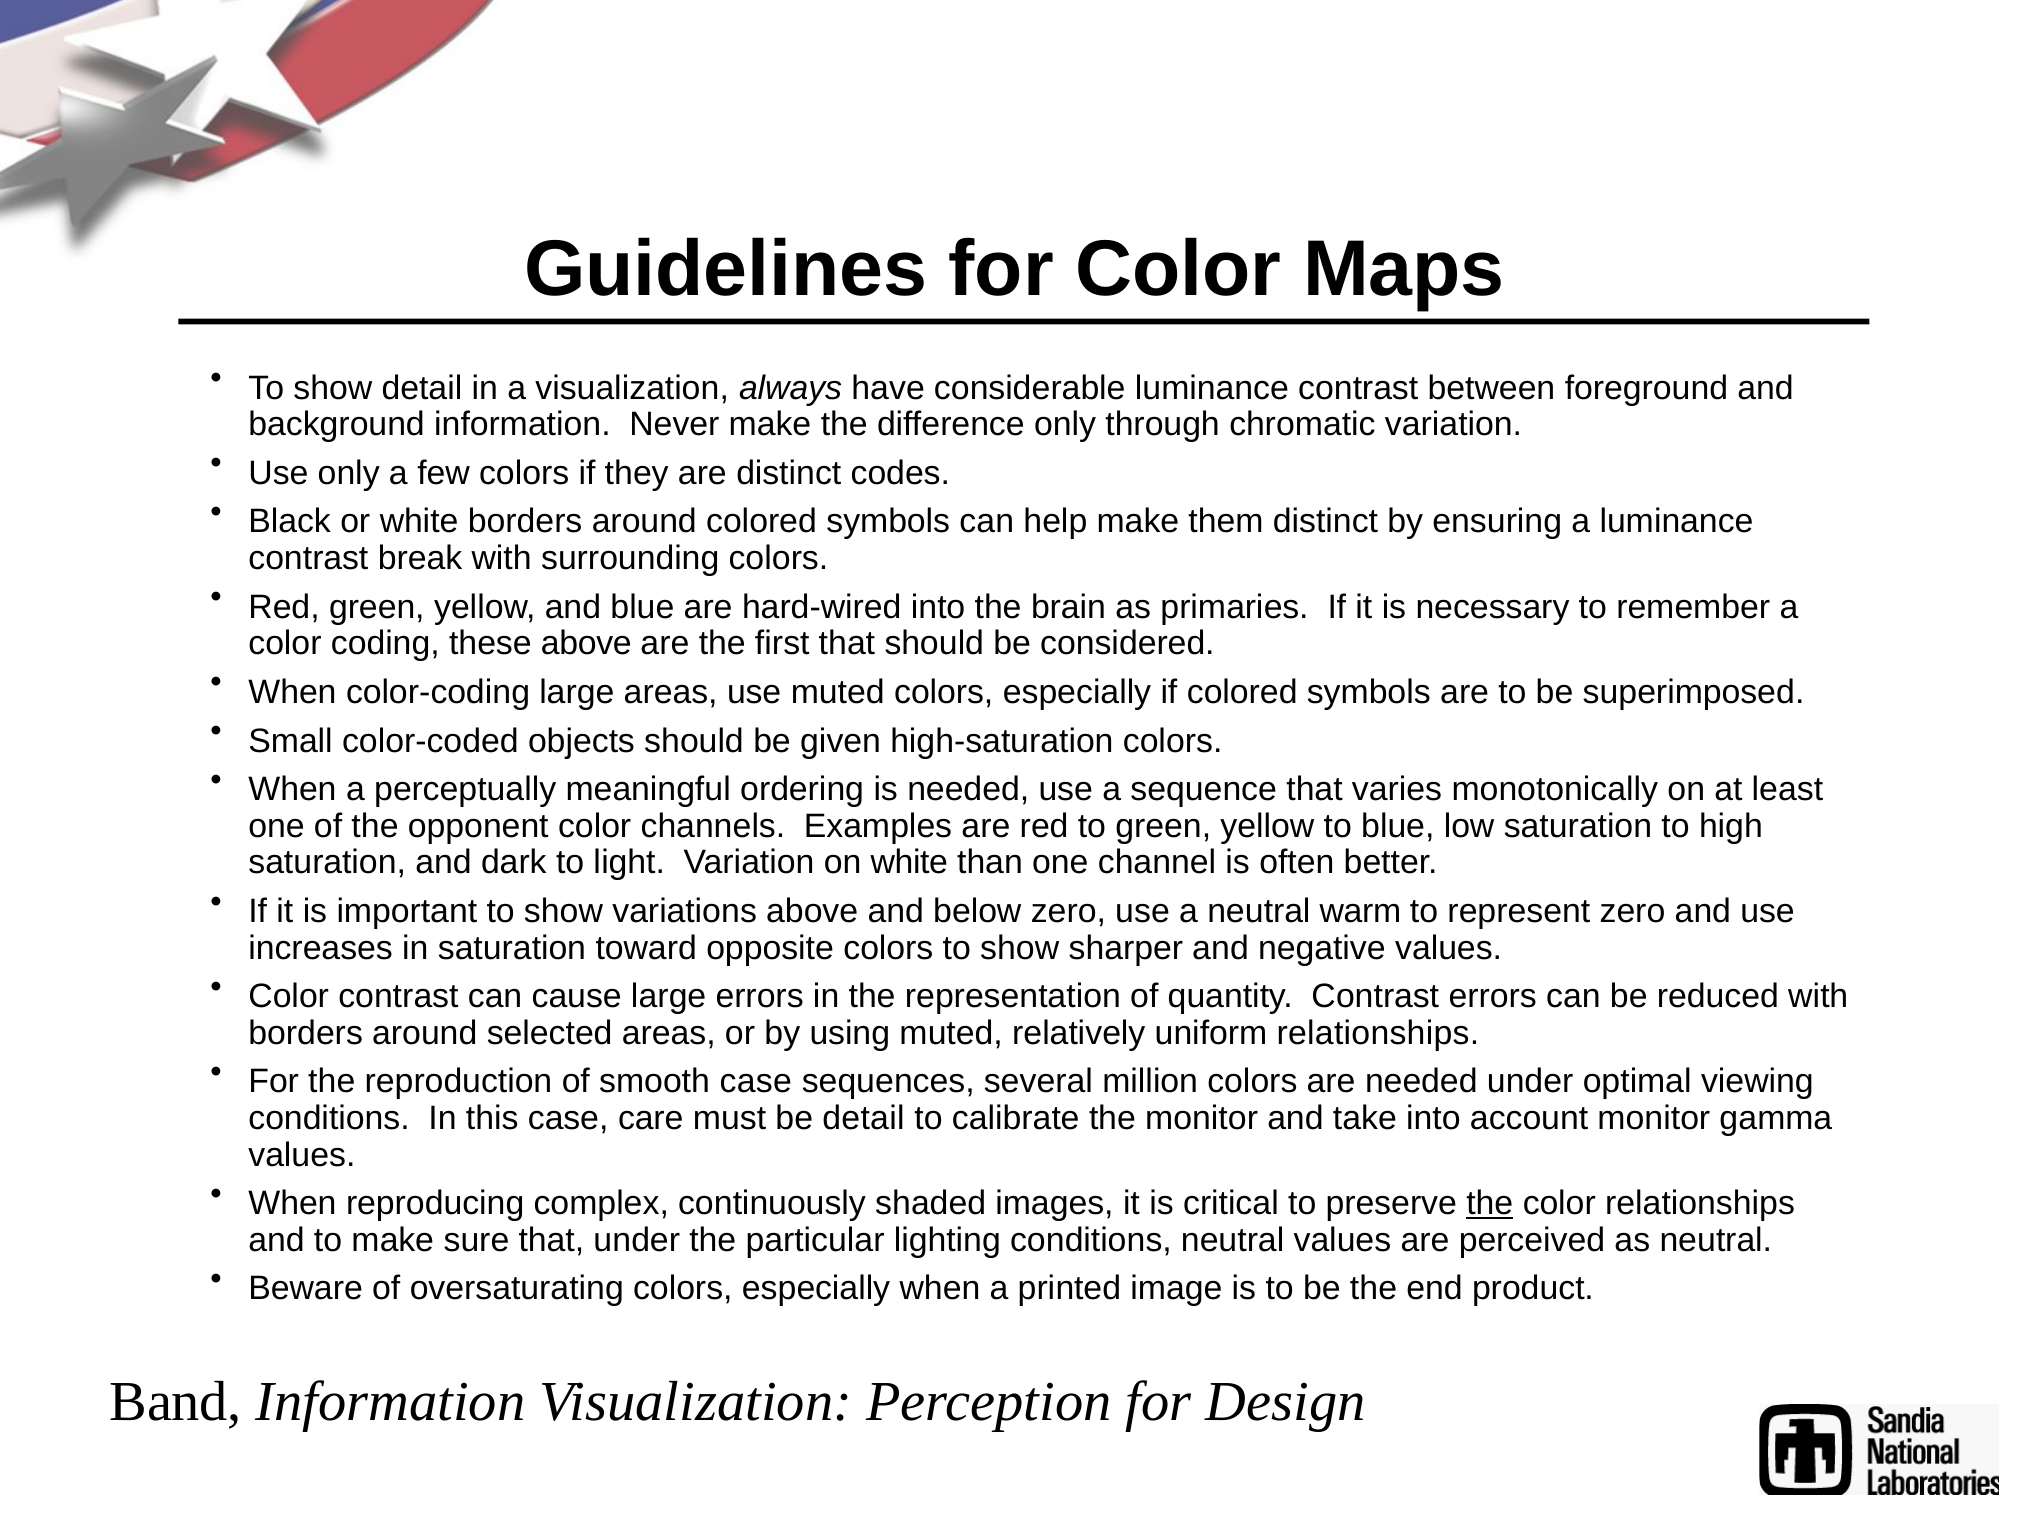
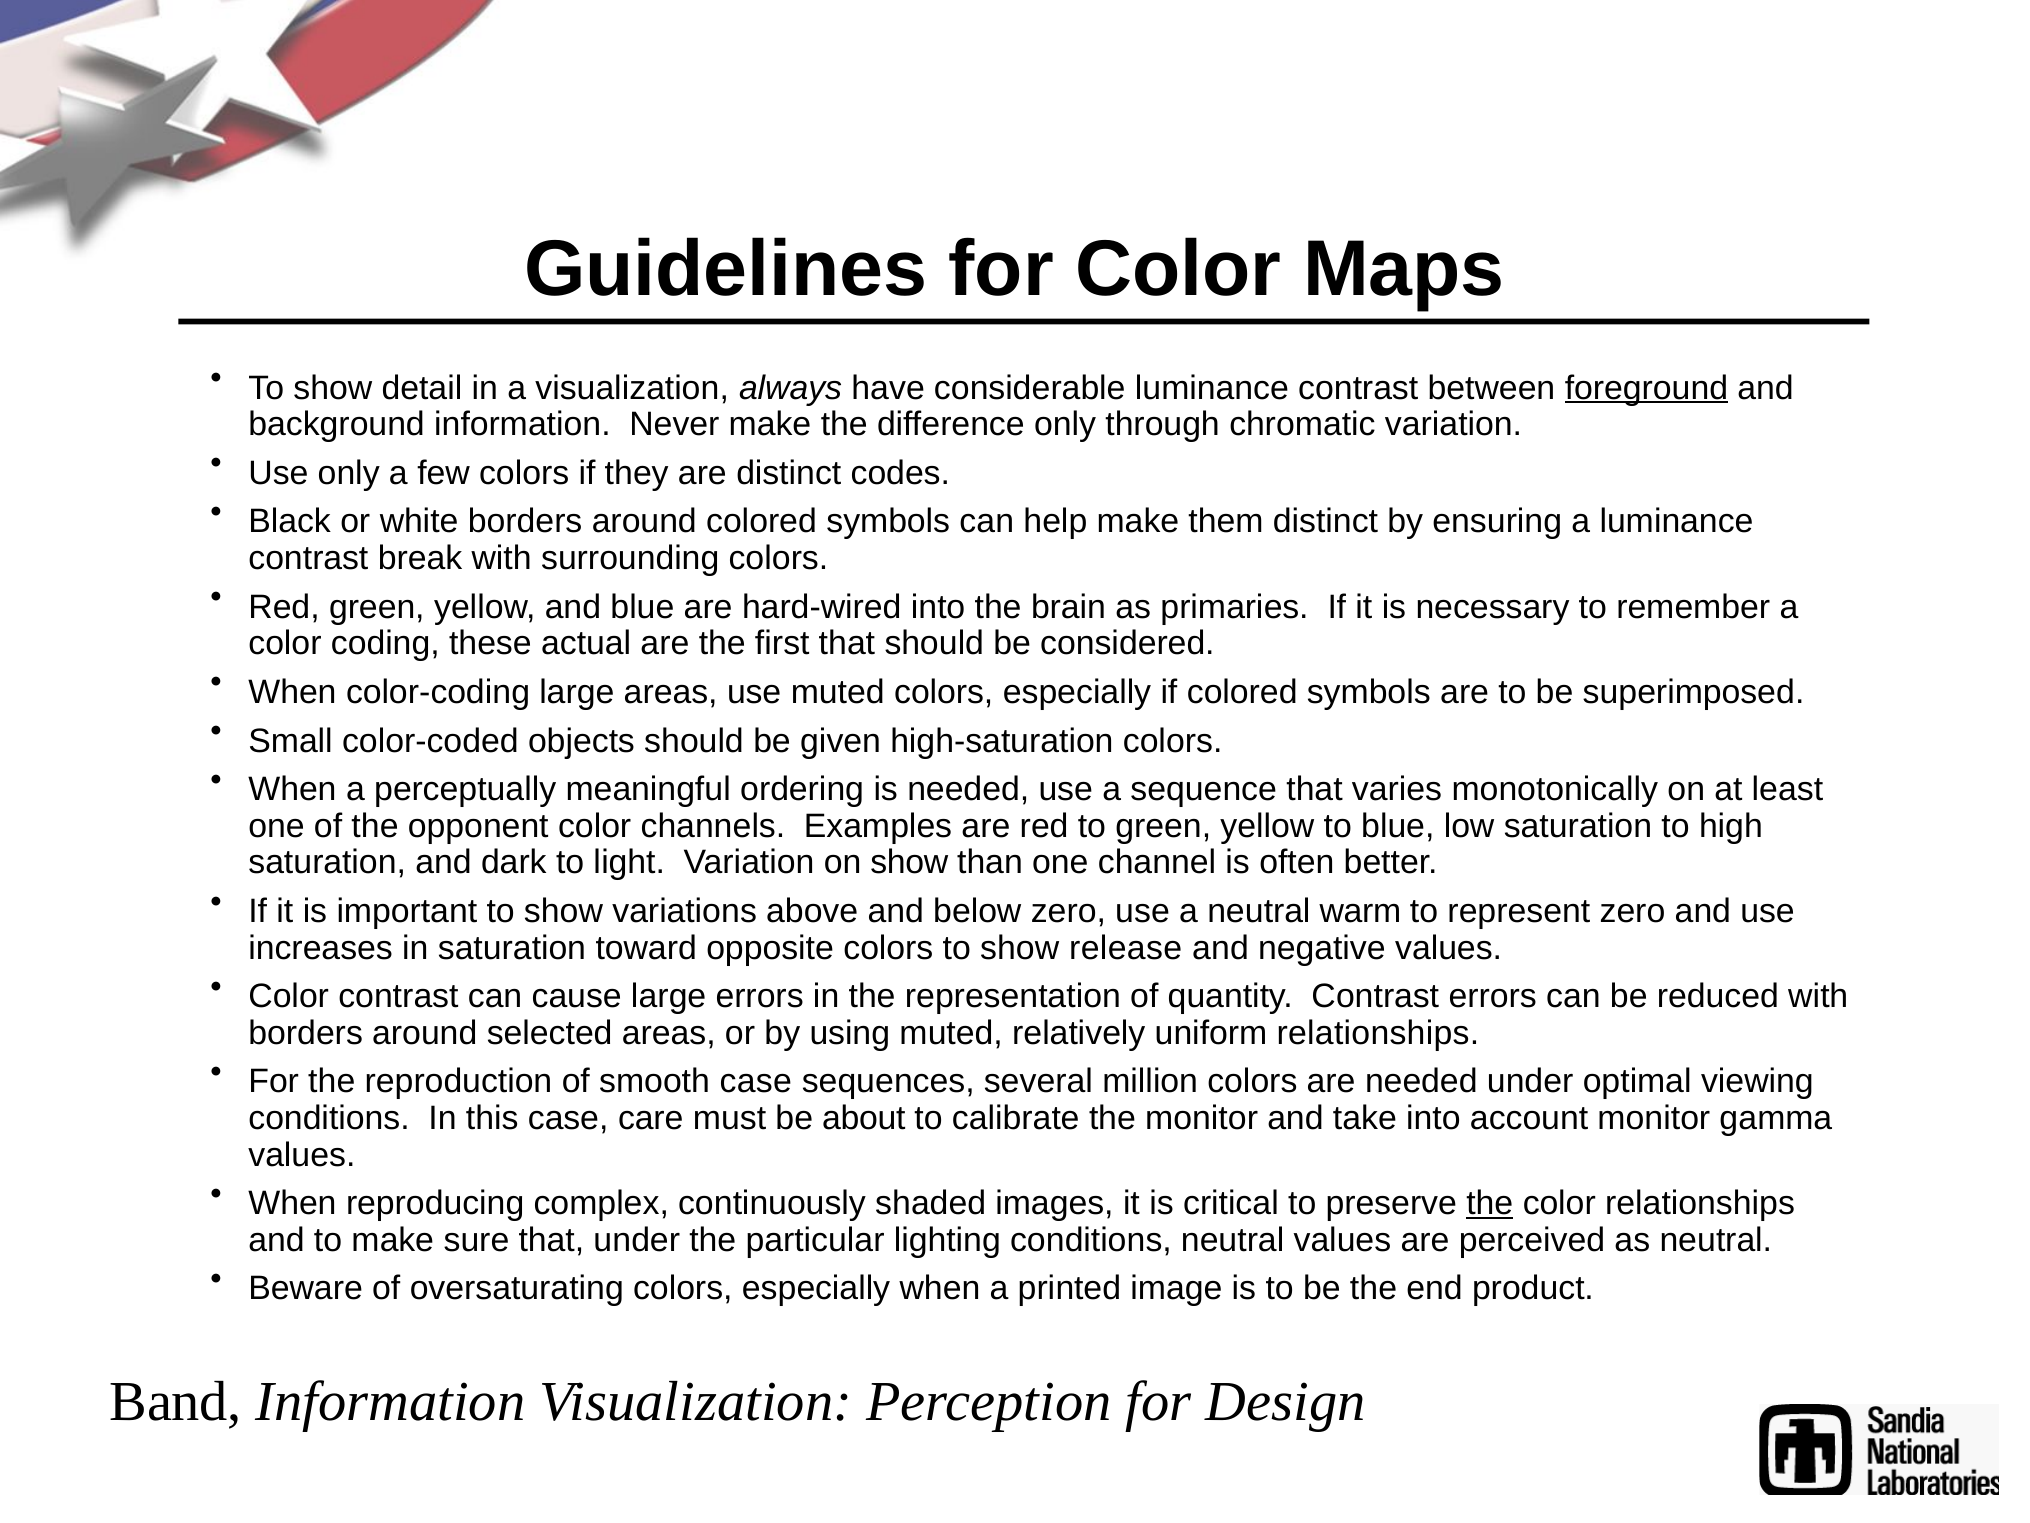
foreground underline: none -> present
these above: above -> actual
on white: white -> show
sharper: sharper -> release
be detail: detail -> about
